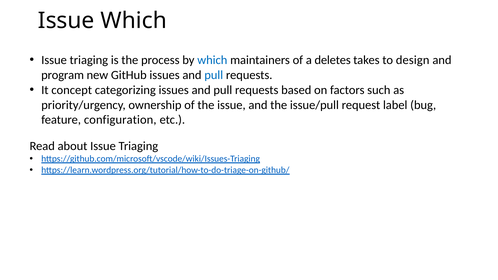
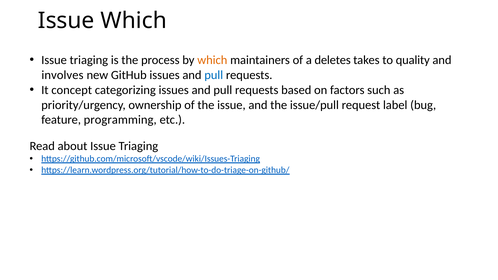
which at (212, 60) colour: blue -> orange
design: design -> quality
program: program -> involves
configuration: configuration -> programming
